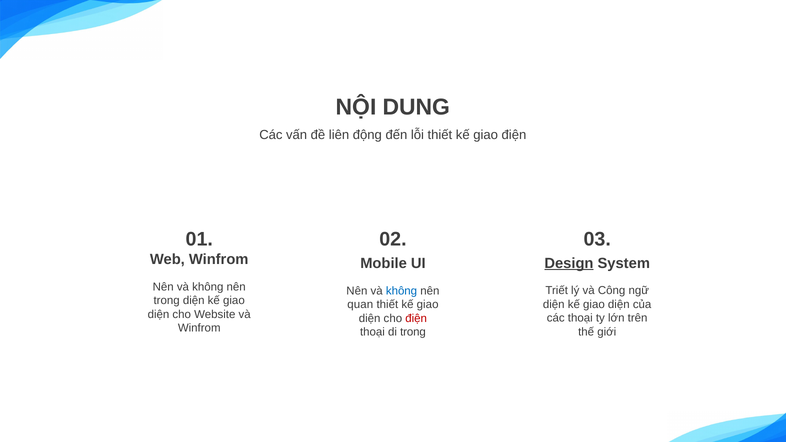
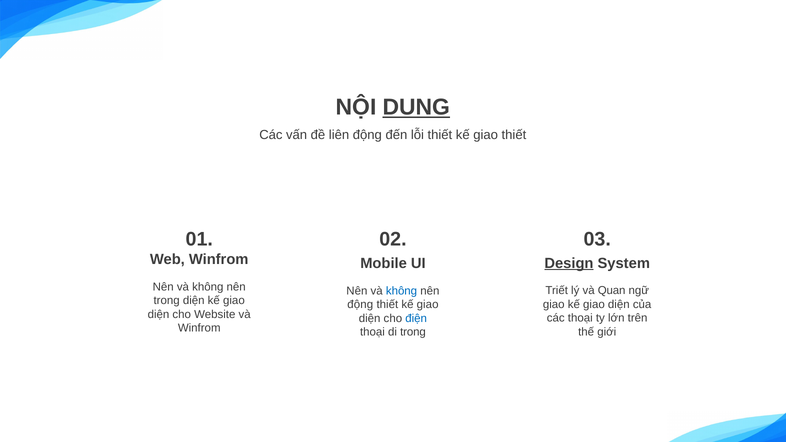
DUNG underline: none -> present
giao điện: điện -> thiết
Công: Công -> Quan
diện at (554, 304): diện -> giao
quan at (360, 305): quan -> động
điện at (416, 318) colour: red -> blue
